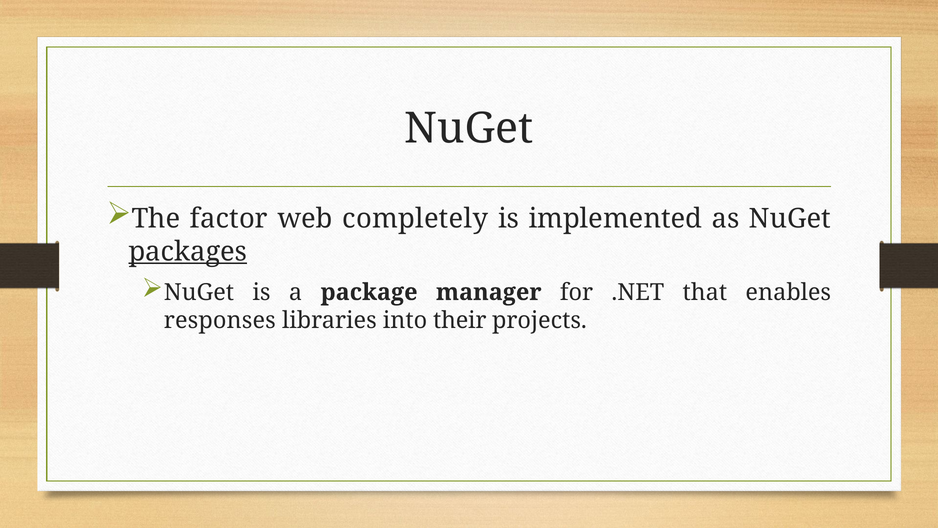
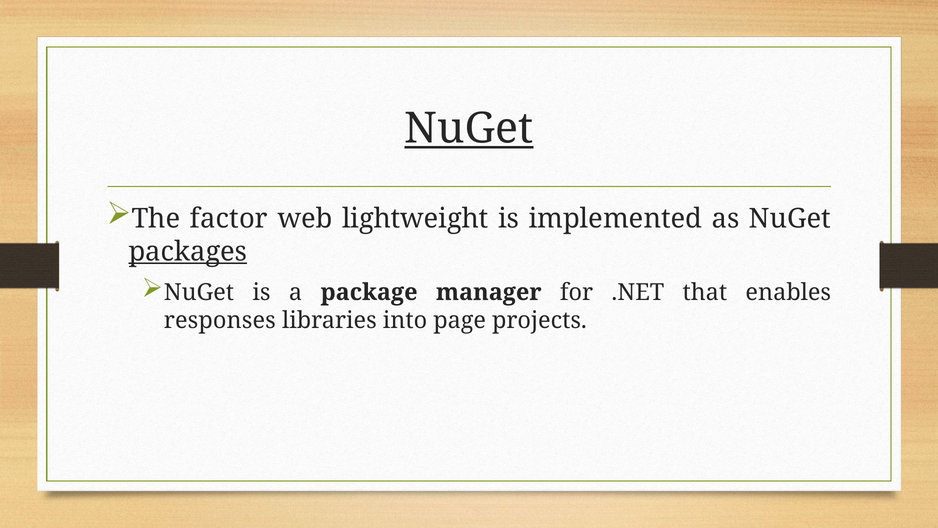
NuGet at (469, 129) underline: none -> present
completely: completely -> lightweight
their: their -> page
